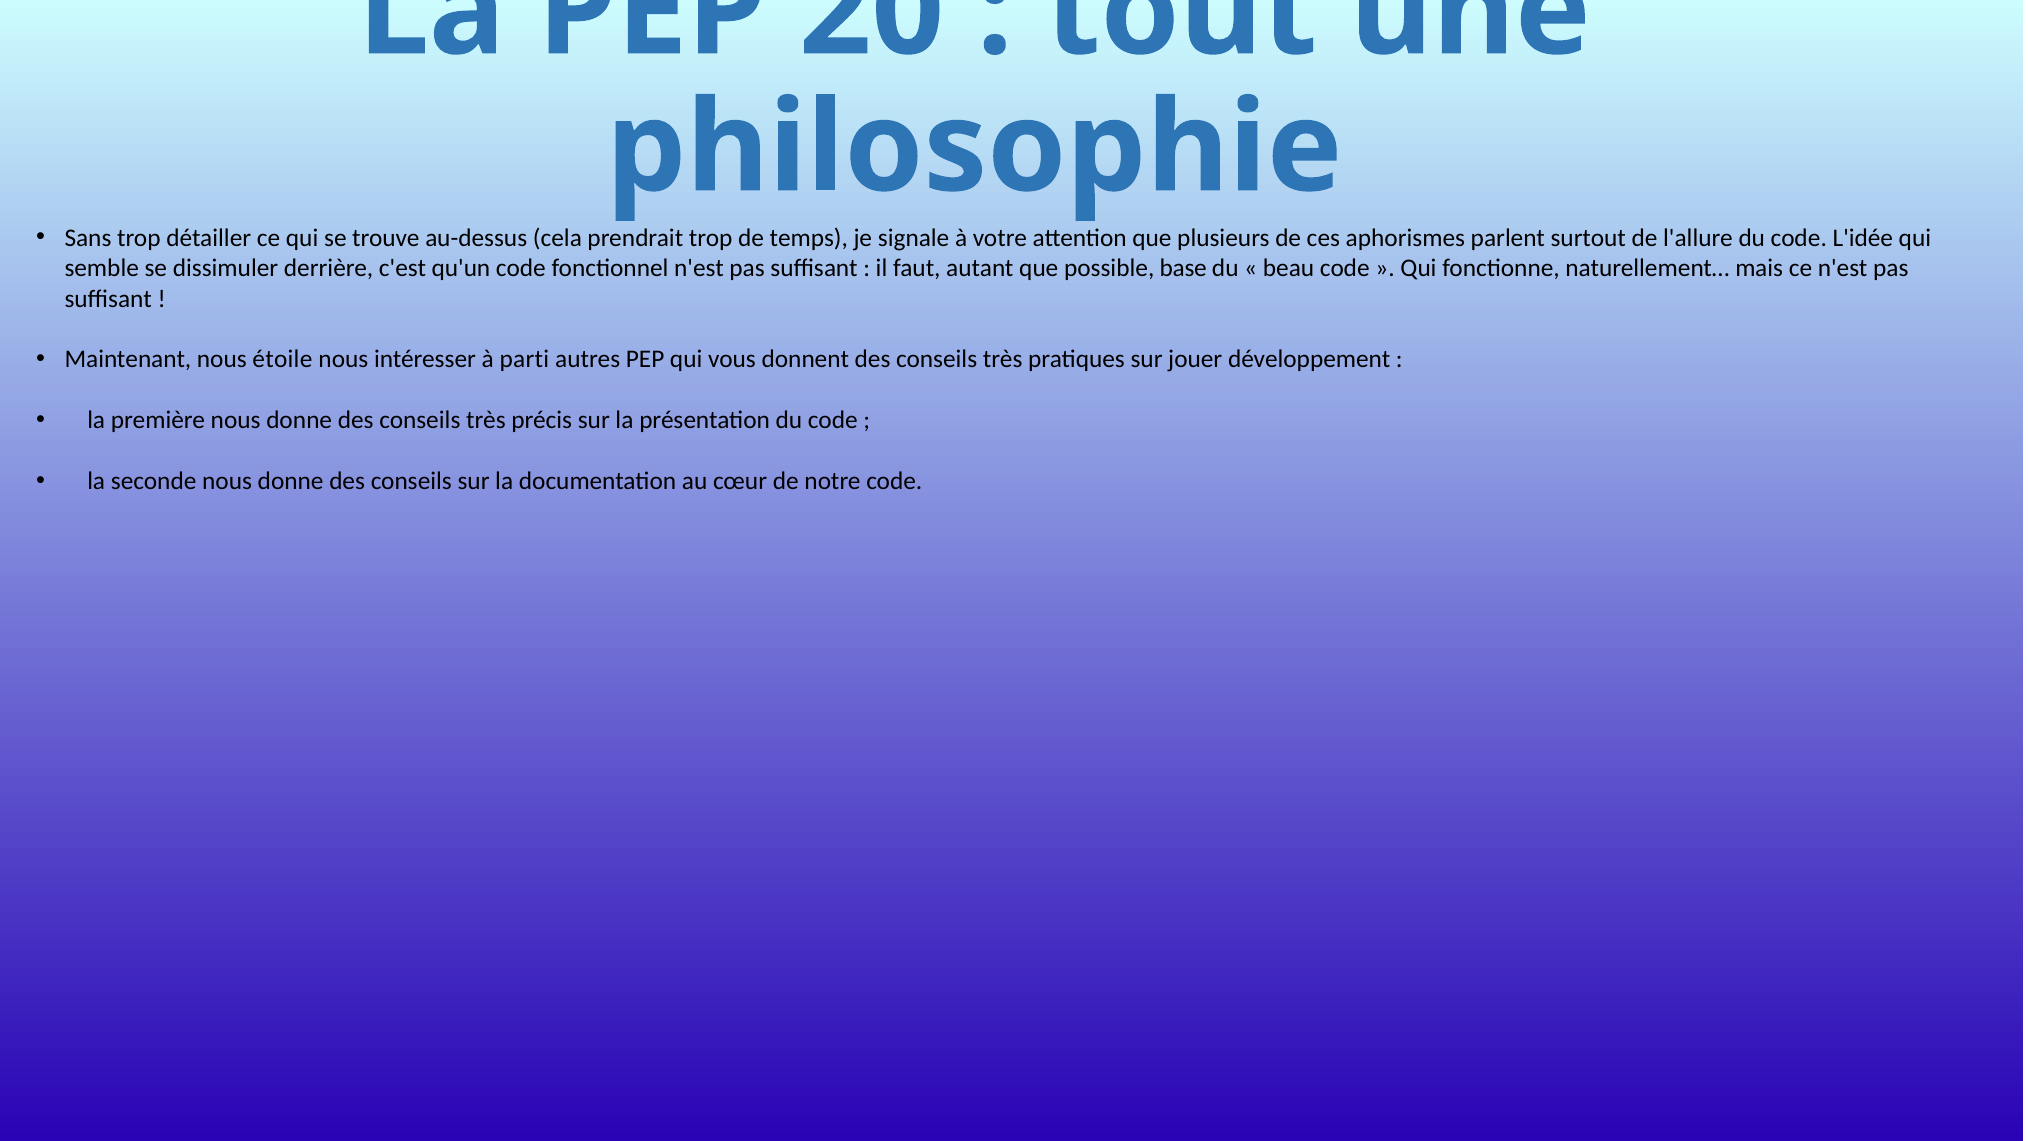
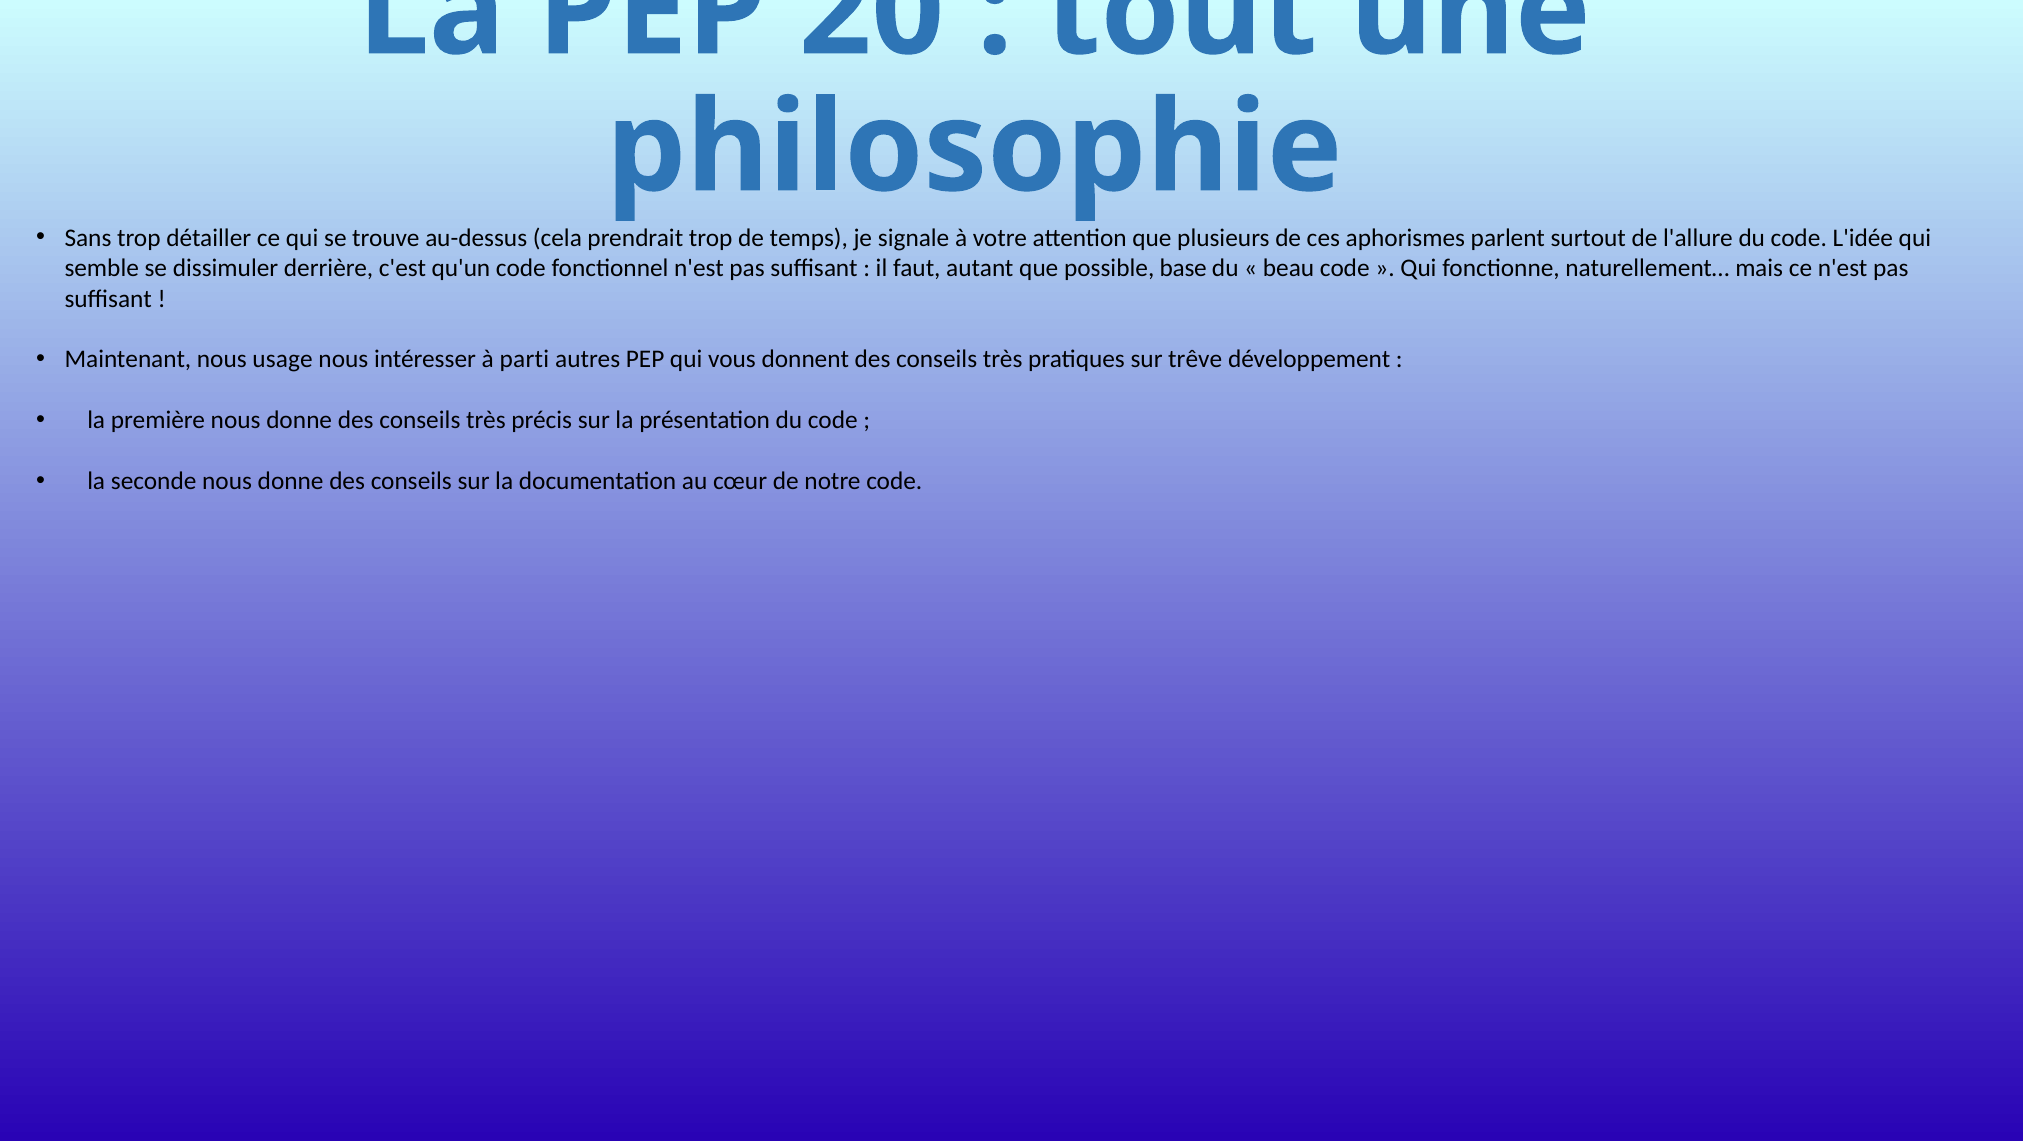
étoile: étoile -> usage
jouer: jouer -> trêve
